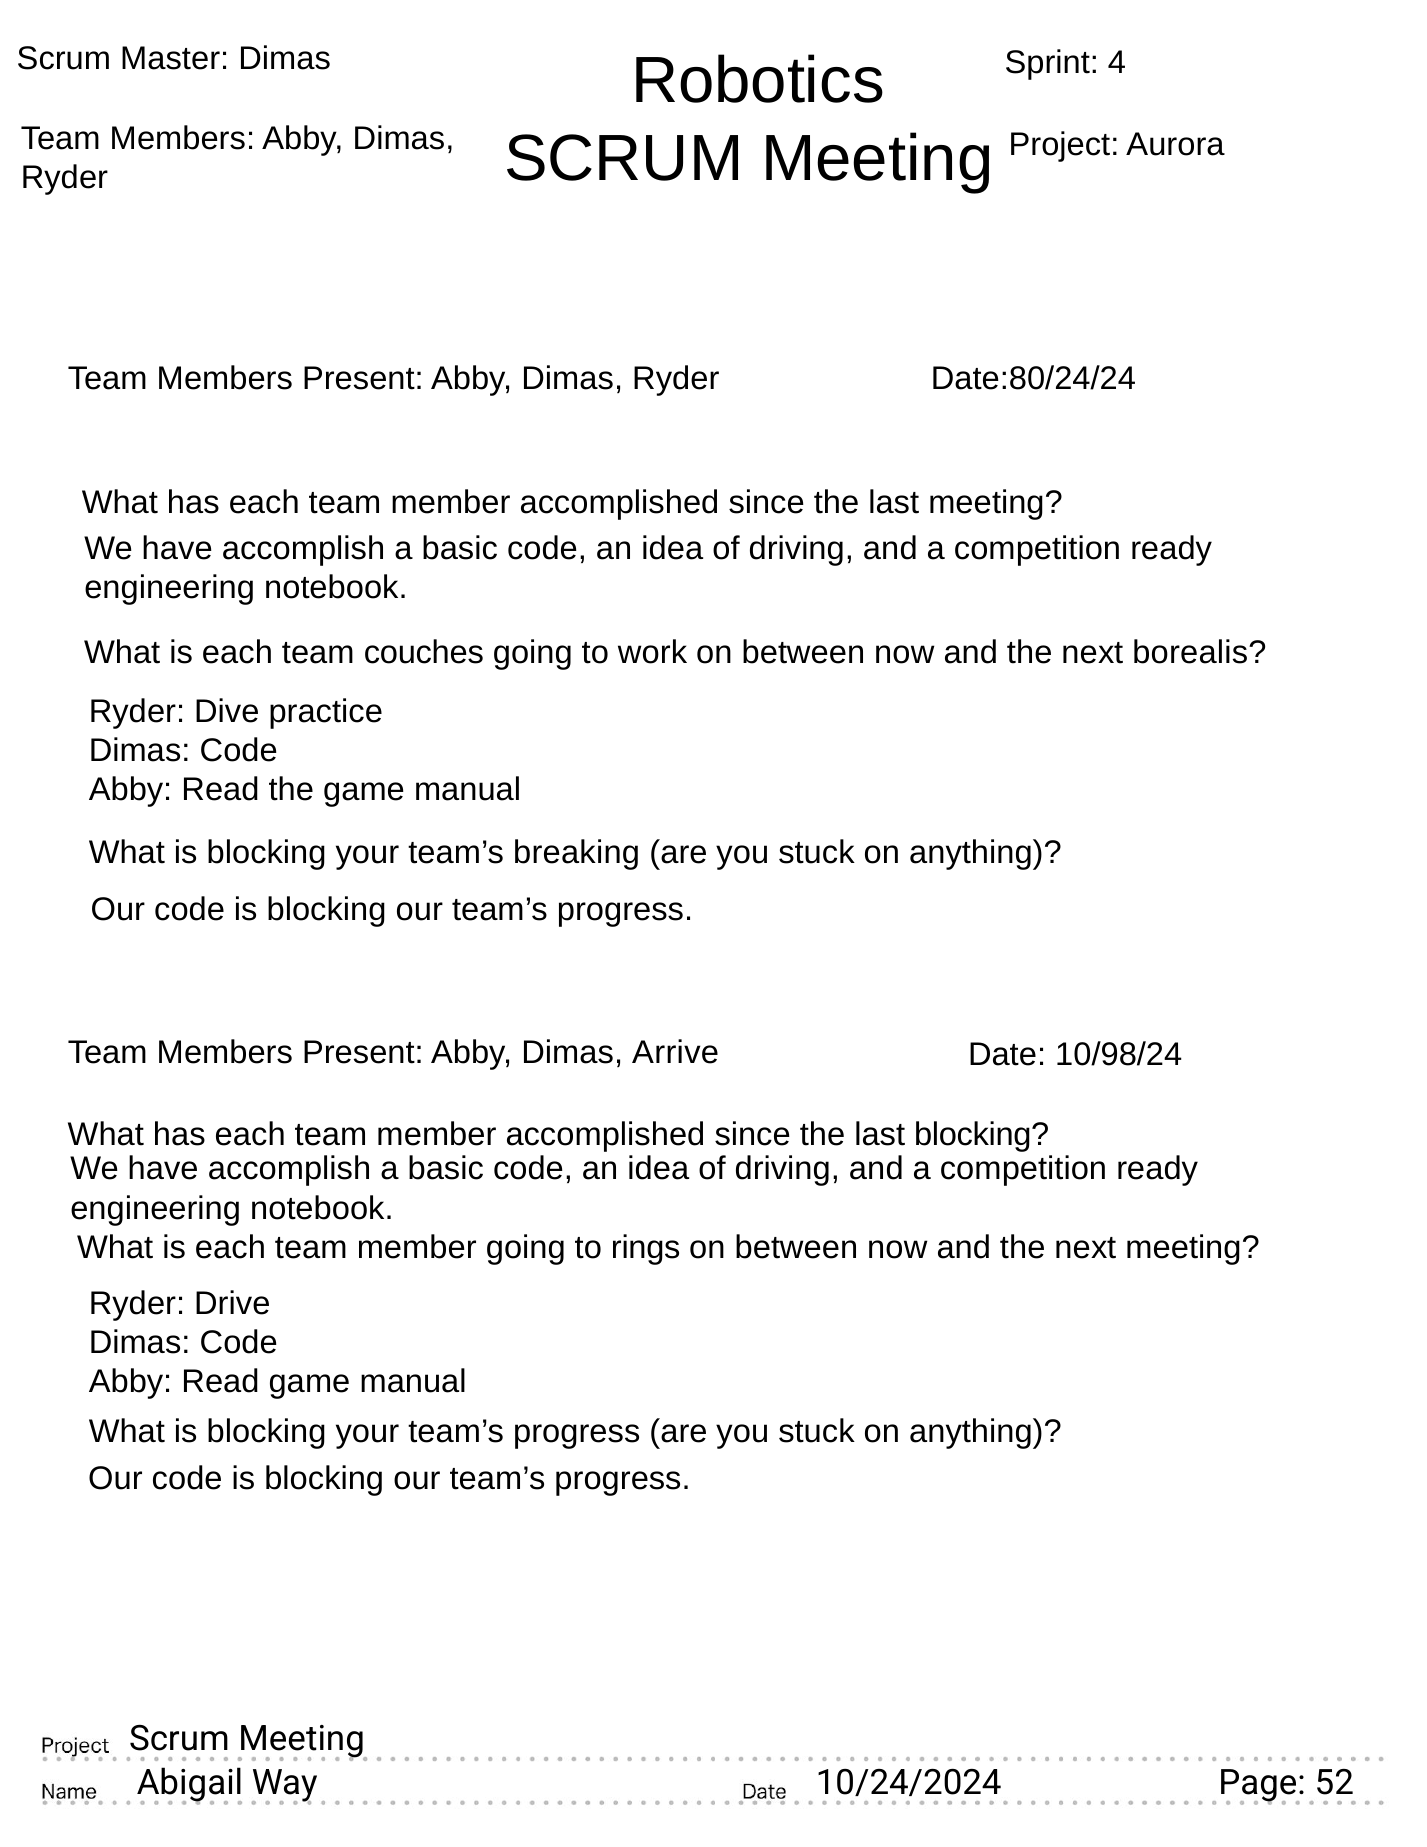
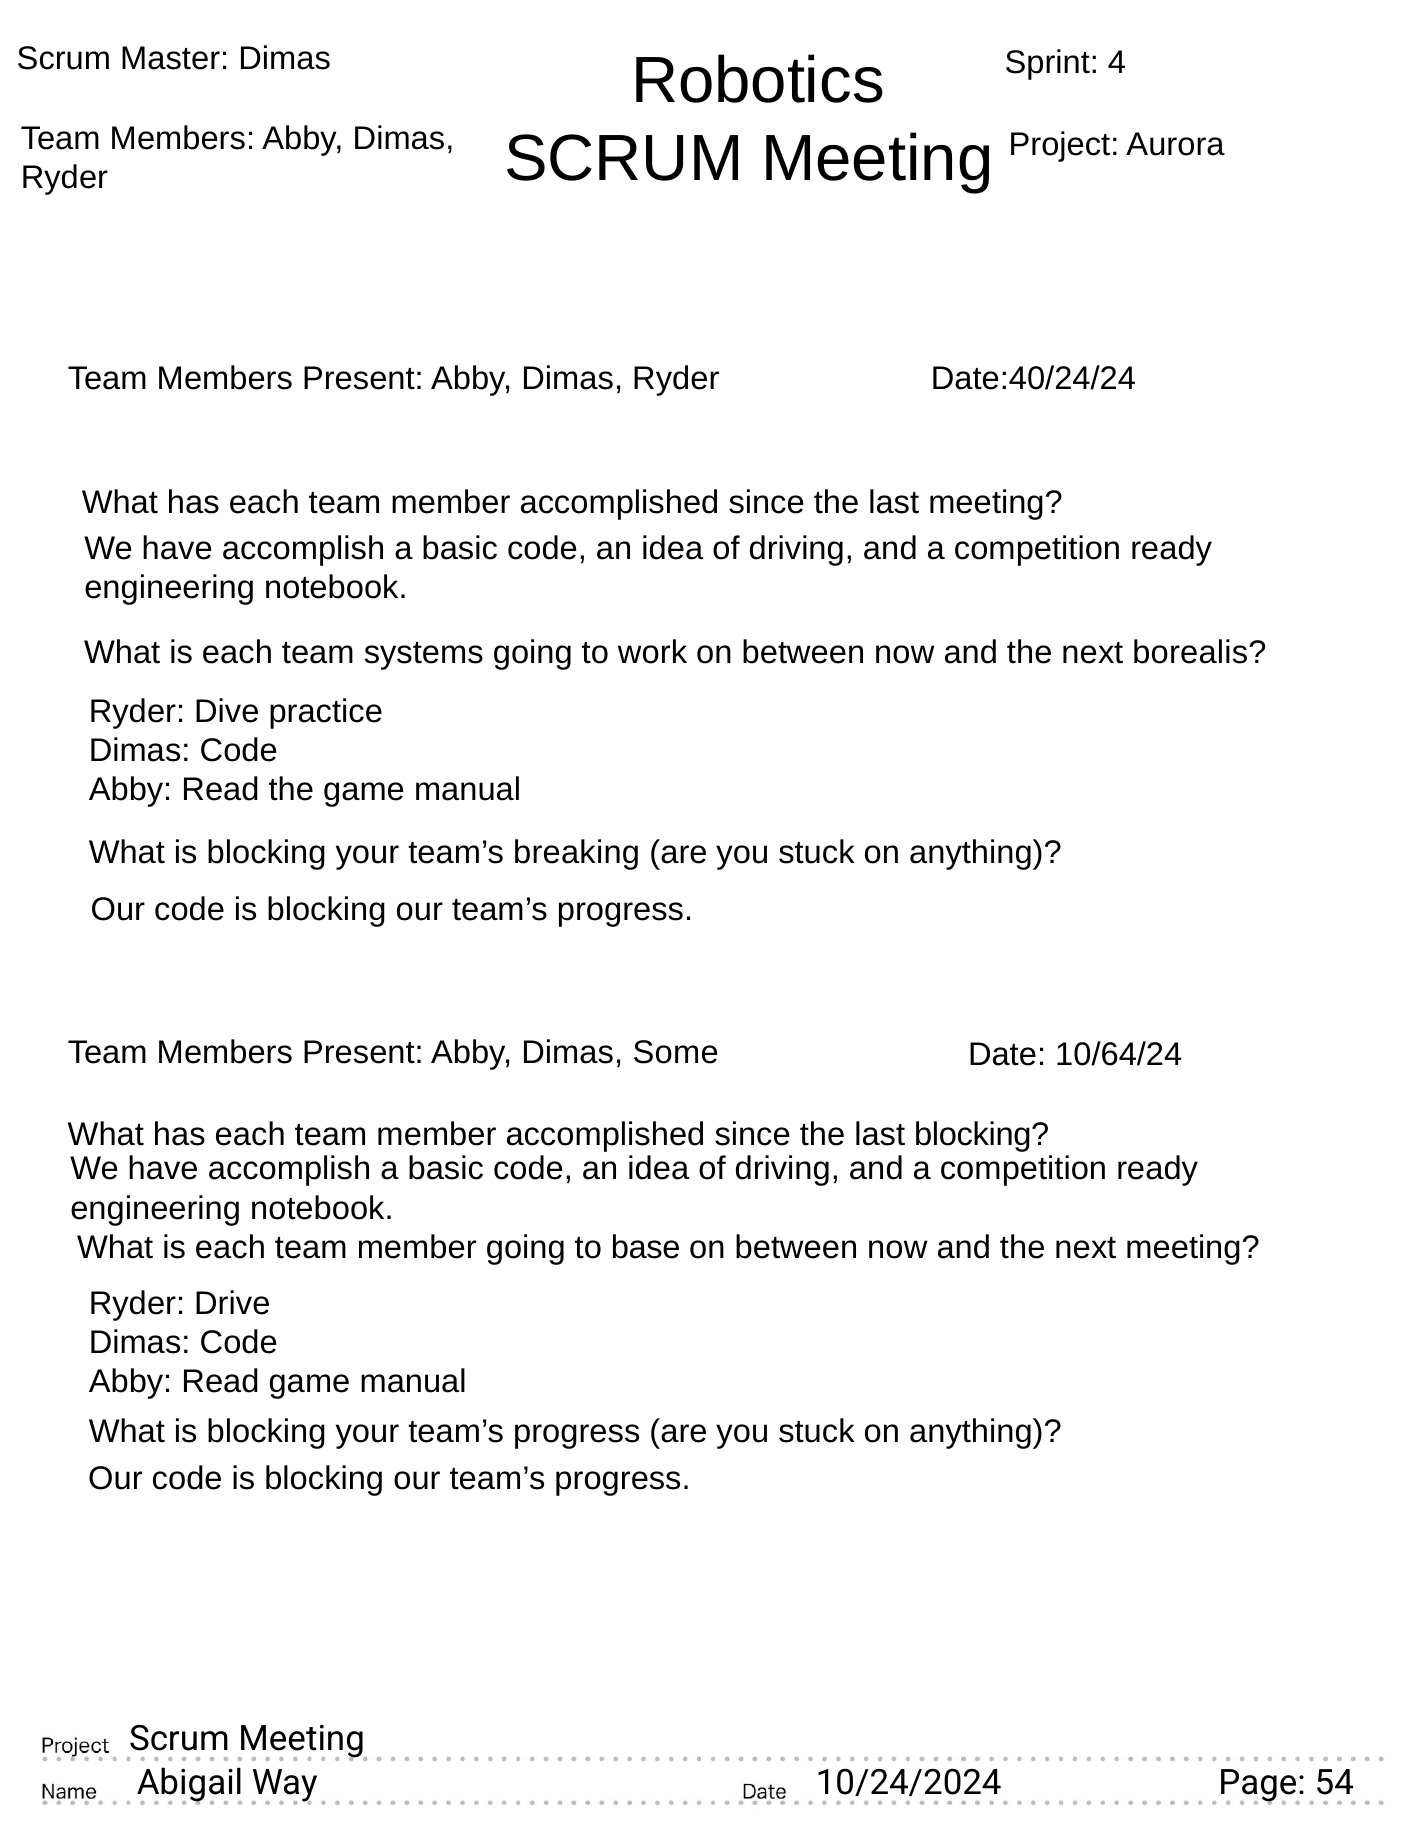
Date:80/24/24: Date:80/24/24 -> Date:40/24/24
couches: couches -> systems
Arrive: Arrive -> Some
10/98/24: 10/98/24 -> 10/64/24
rings: rings -> base
52: 52 -> 54
